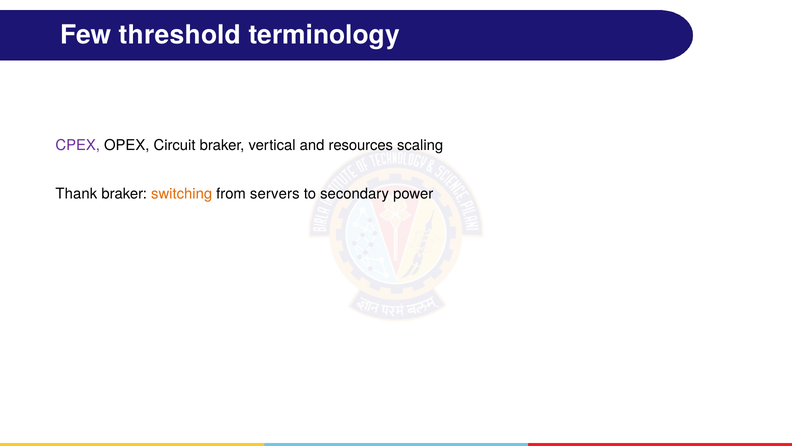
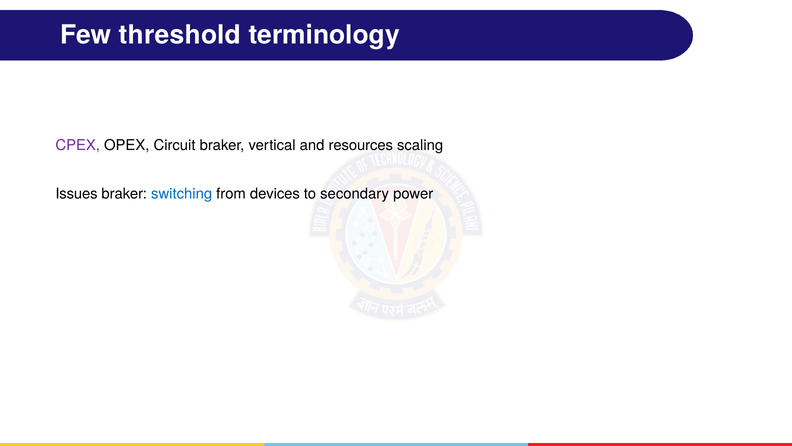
Thank: Thank -> Issues
switching colour: orange -> blue
servers: servers -> devices
